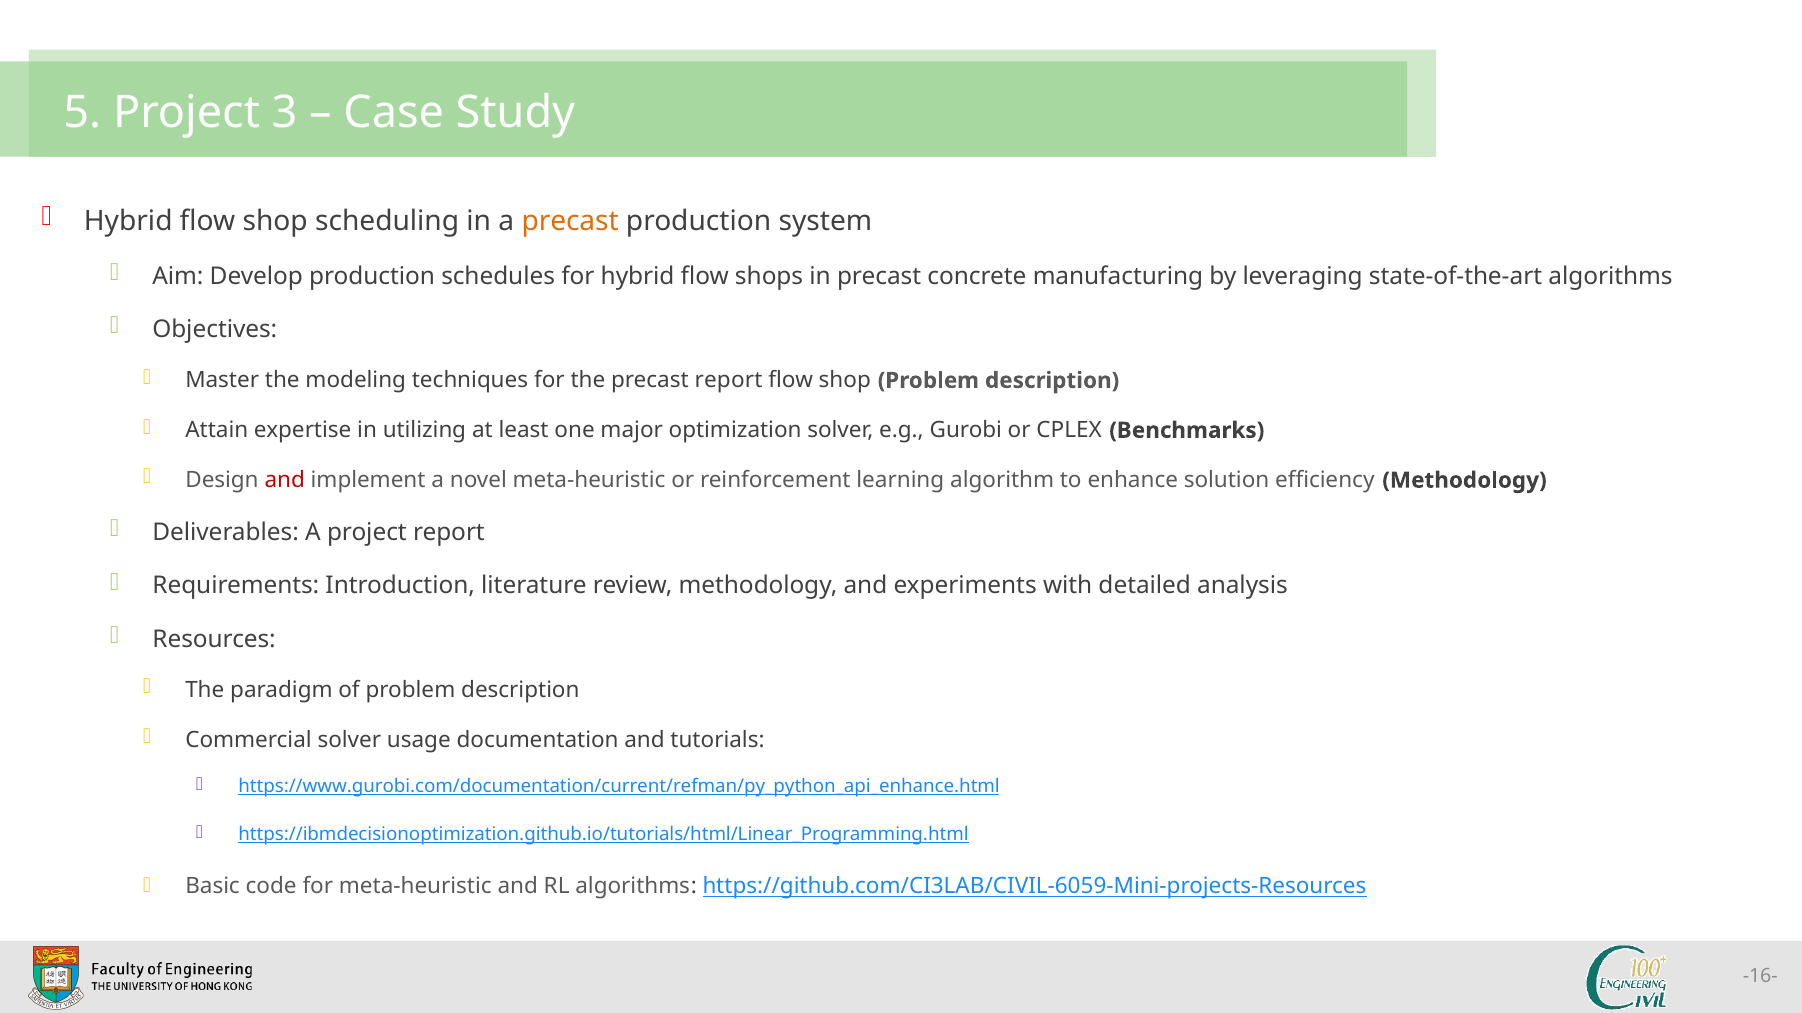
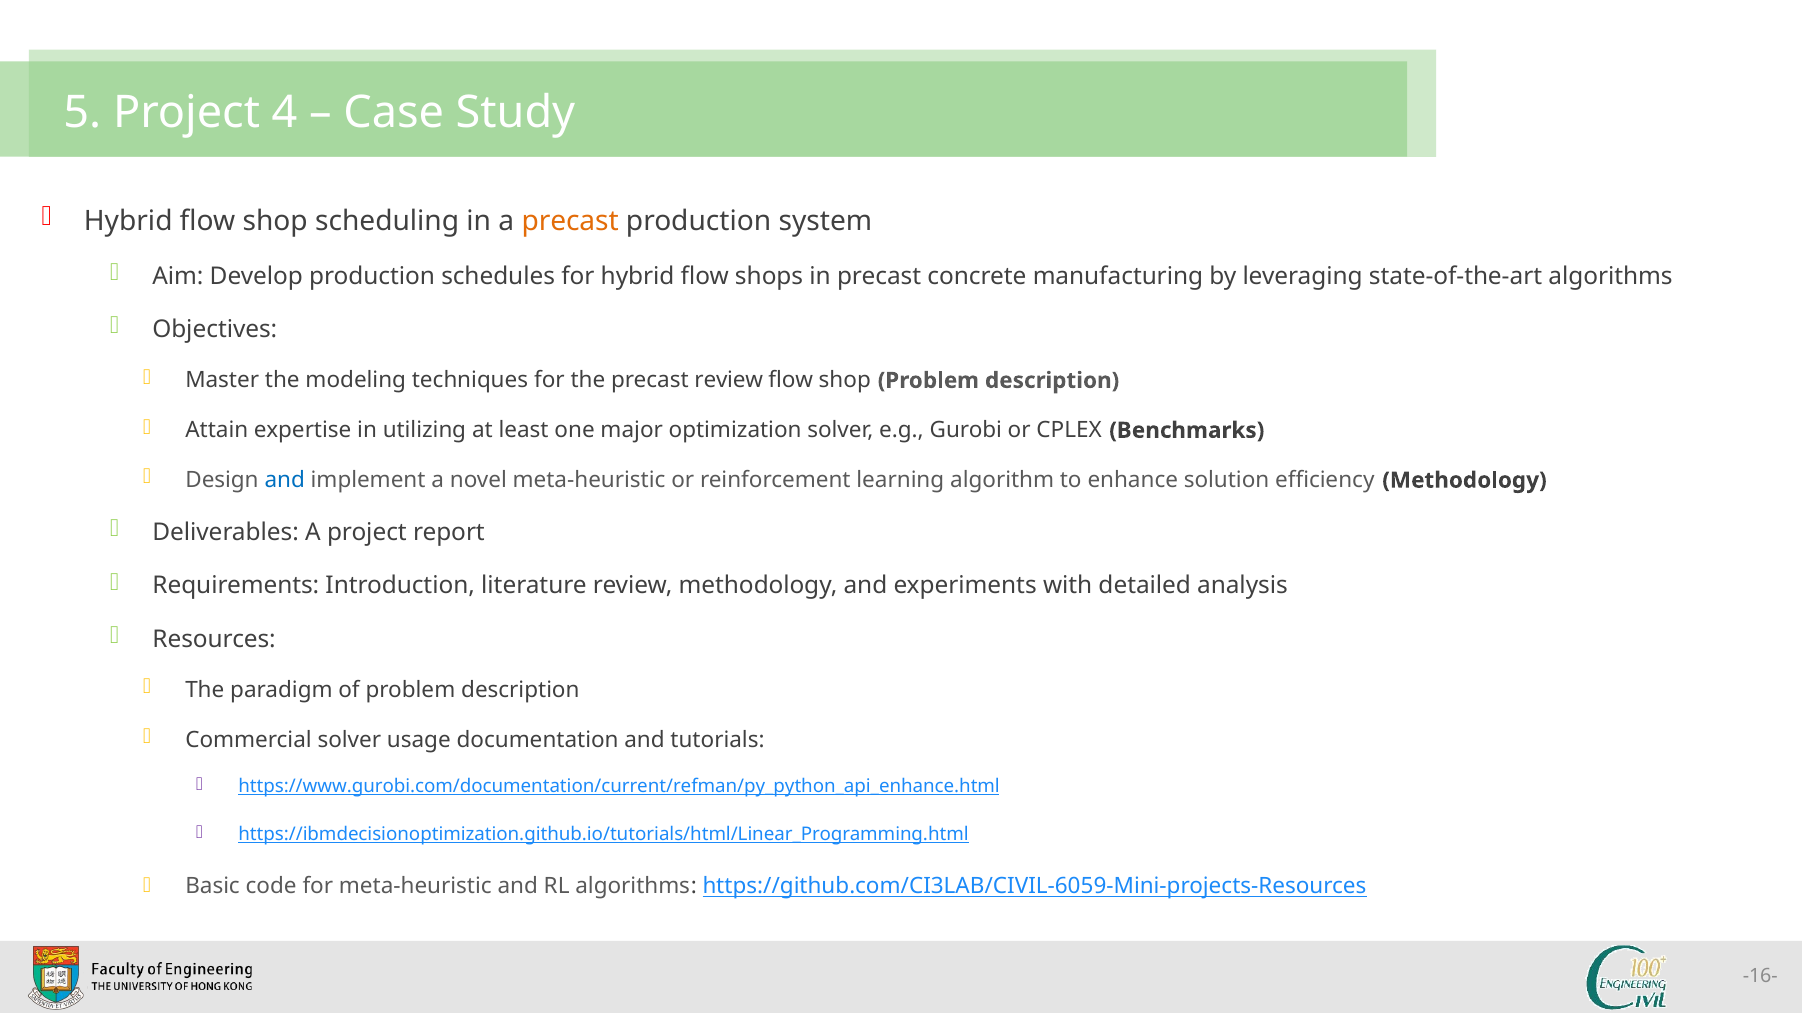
3: 3 -> 4
precast report: report -> review
and at (285, 481) colour: red -> blue
